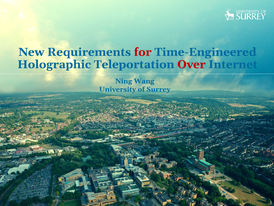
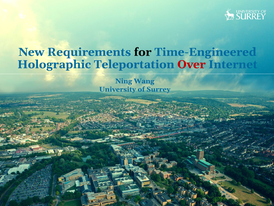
for colour: red -> black
